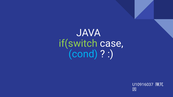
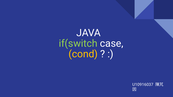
cond colour: light blue -> yellow
